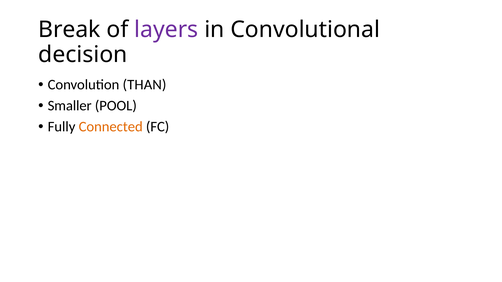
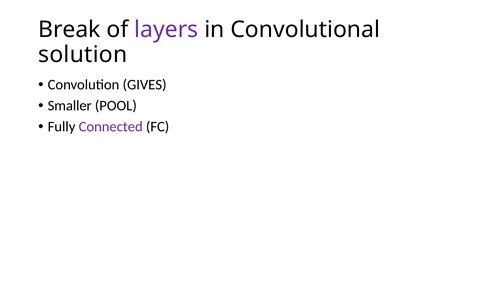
decision: decision -> solution
THAN: THAN -> GIVES
Connected colour: orange -> purple
